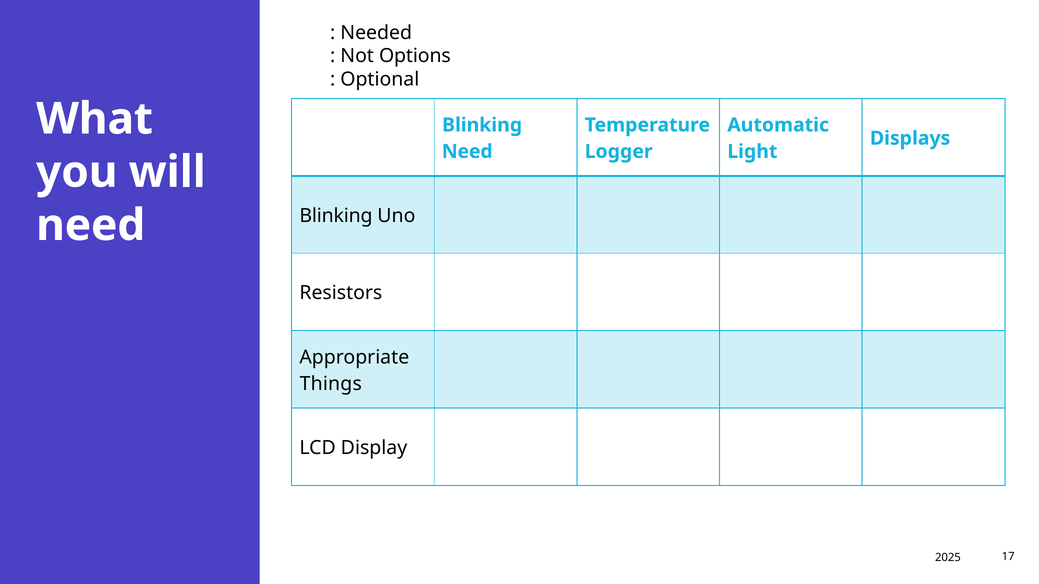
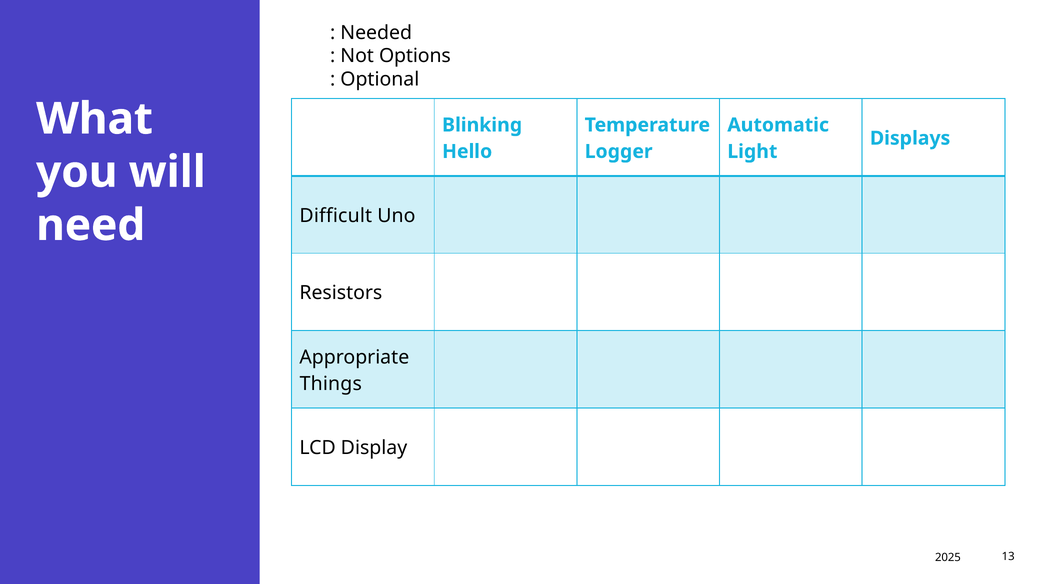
Need at (467, 152): Need -> Hello
Blinking at (336, 216): Blinking -> Difficult
17: 17 -> 13
